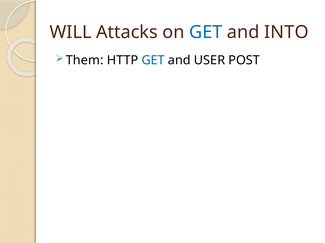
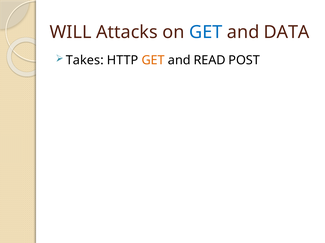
INTO: INTO -> DATA
Them: Them -> Takes
GET at (153, 60) colour: blue -> orange
USER: USER -> READ
